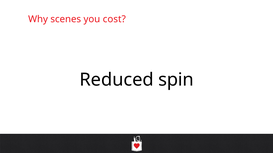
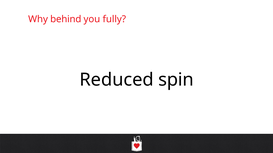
scenes: scenes -> behind
cost: cost -> fully
